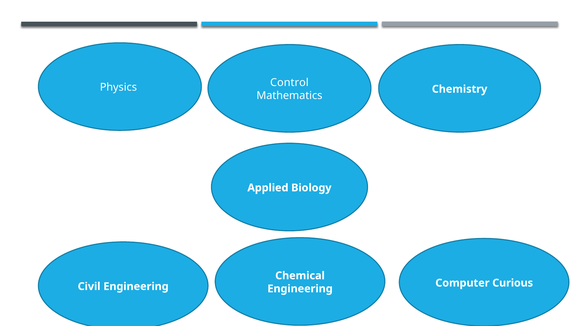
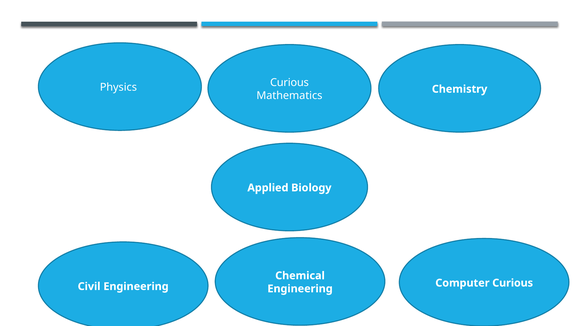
Physics Control: Control -> Curious
